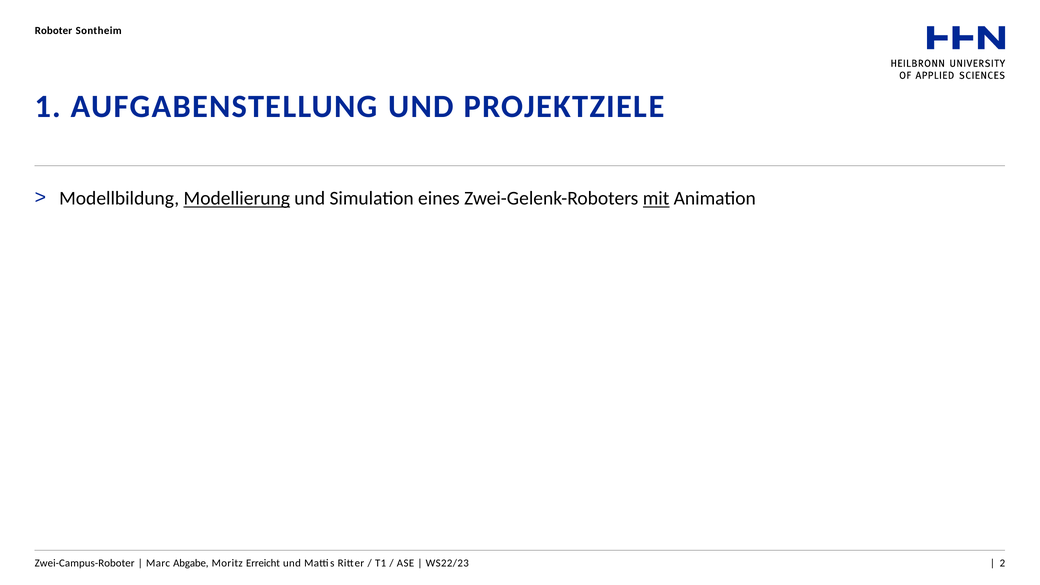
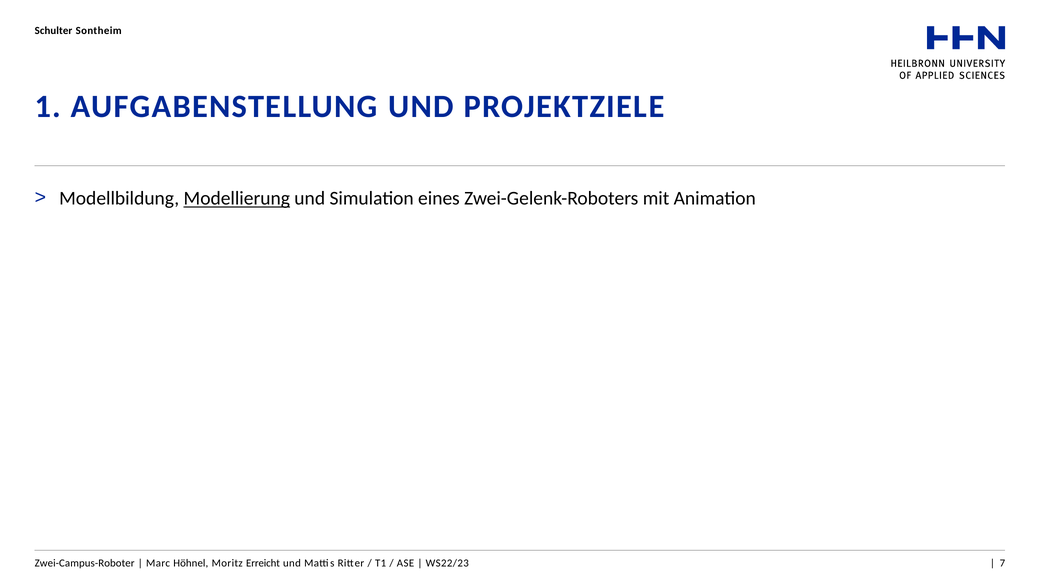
Roboter: Roboter -> Schulter
mit underline: present -> none
Abgabe: Abgabe -> Höhnel
2: 2 -> 7
